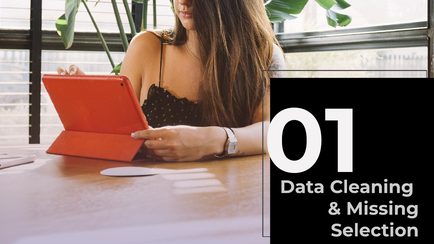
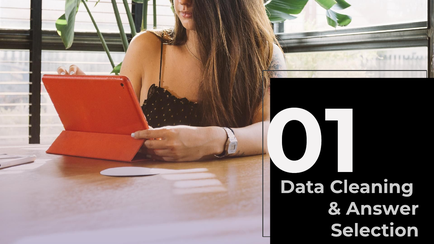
Missing: Missing -> Answer
